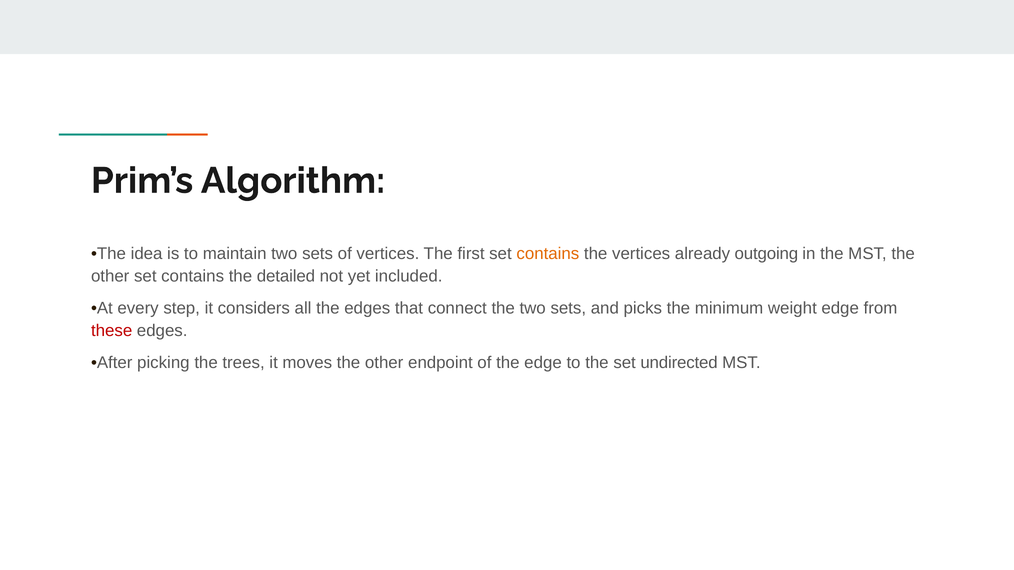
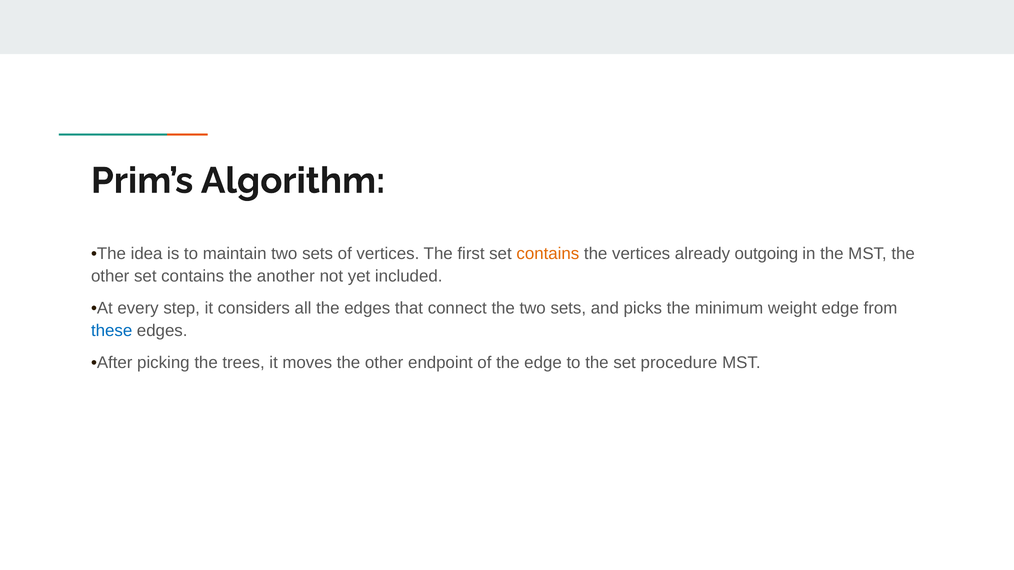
detailed: detailed -> another
these colour: red -> blue
undirected: undirected -> procedure
